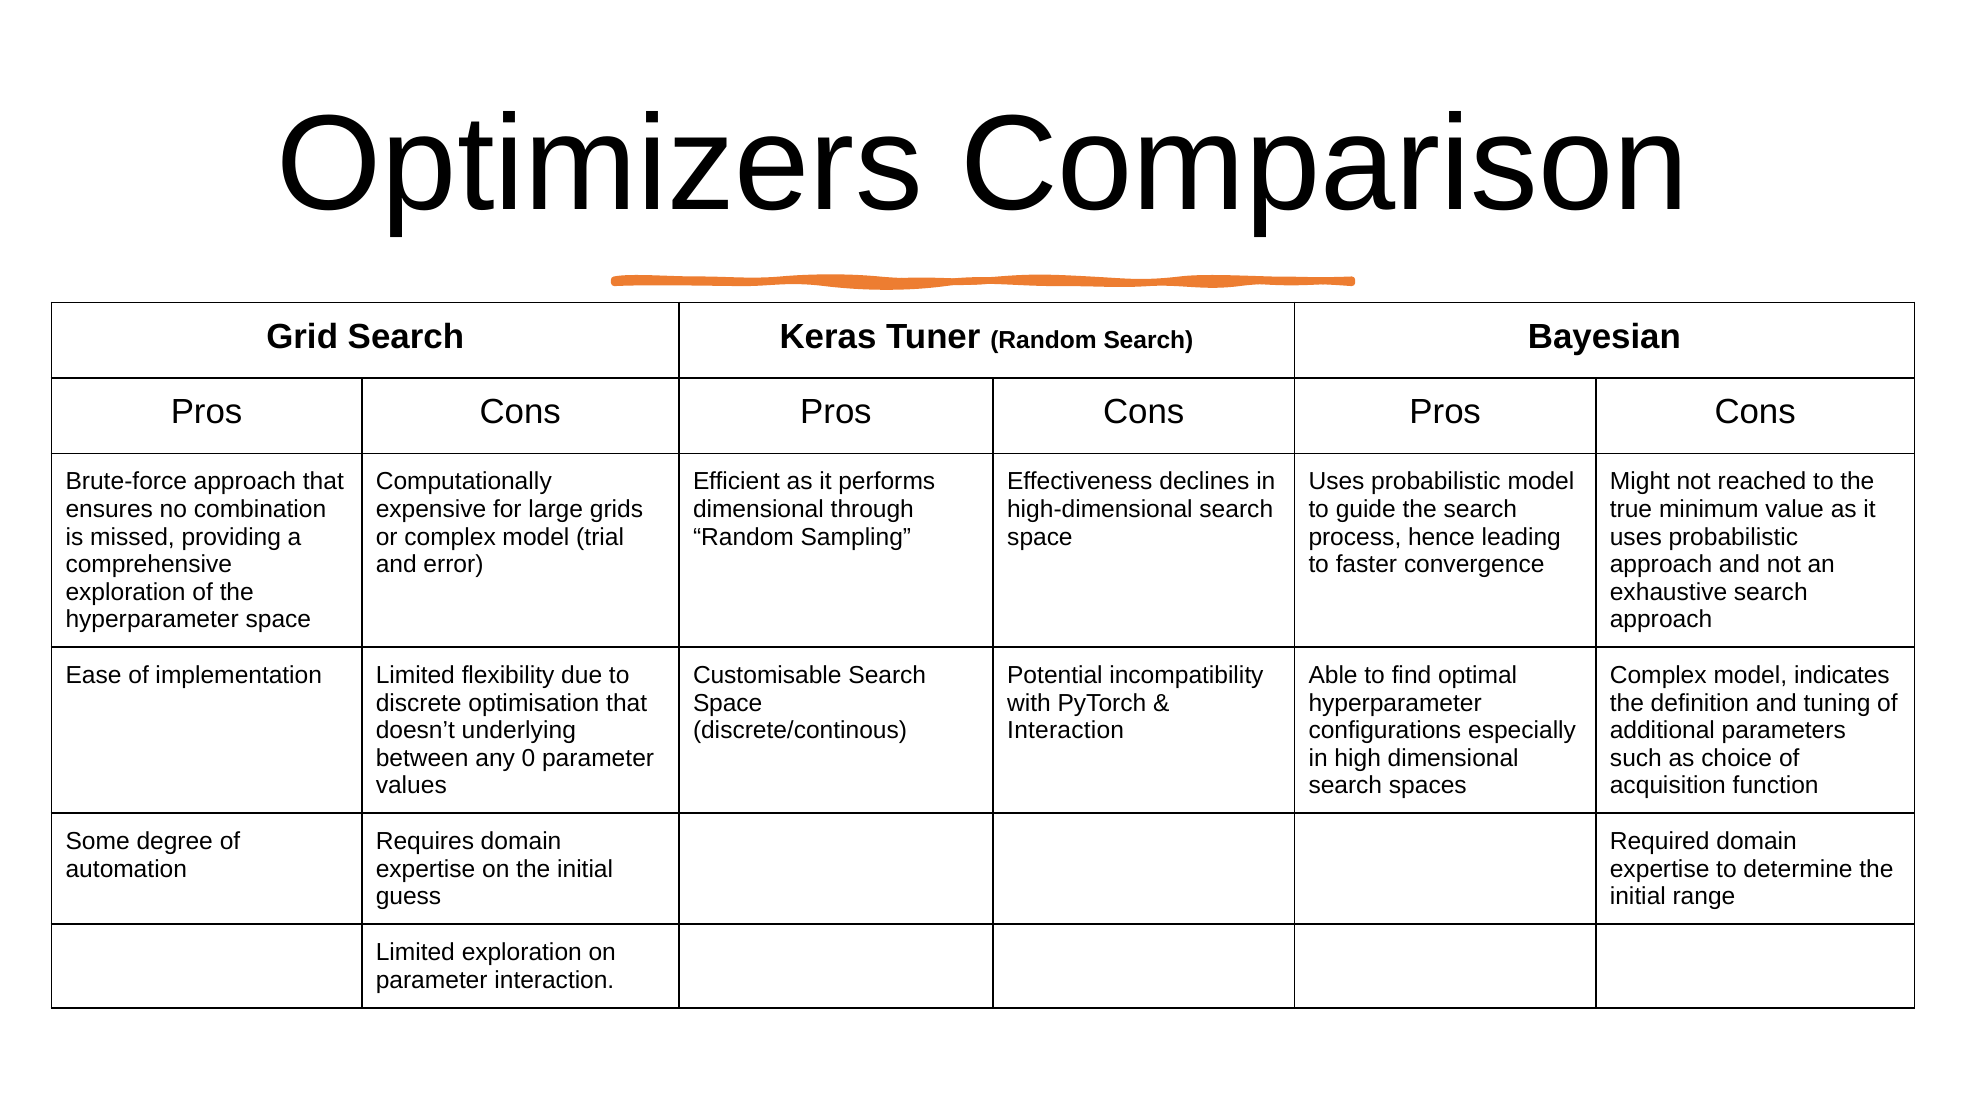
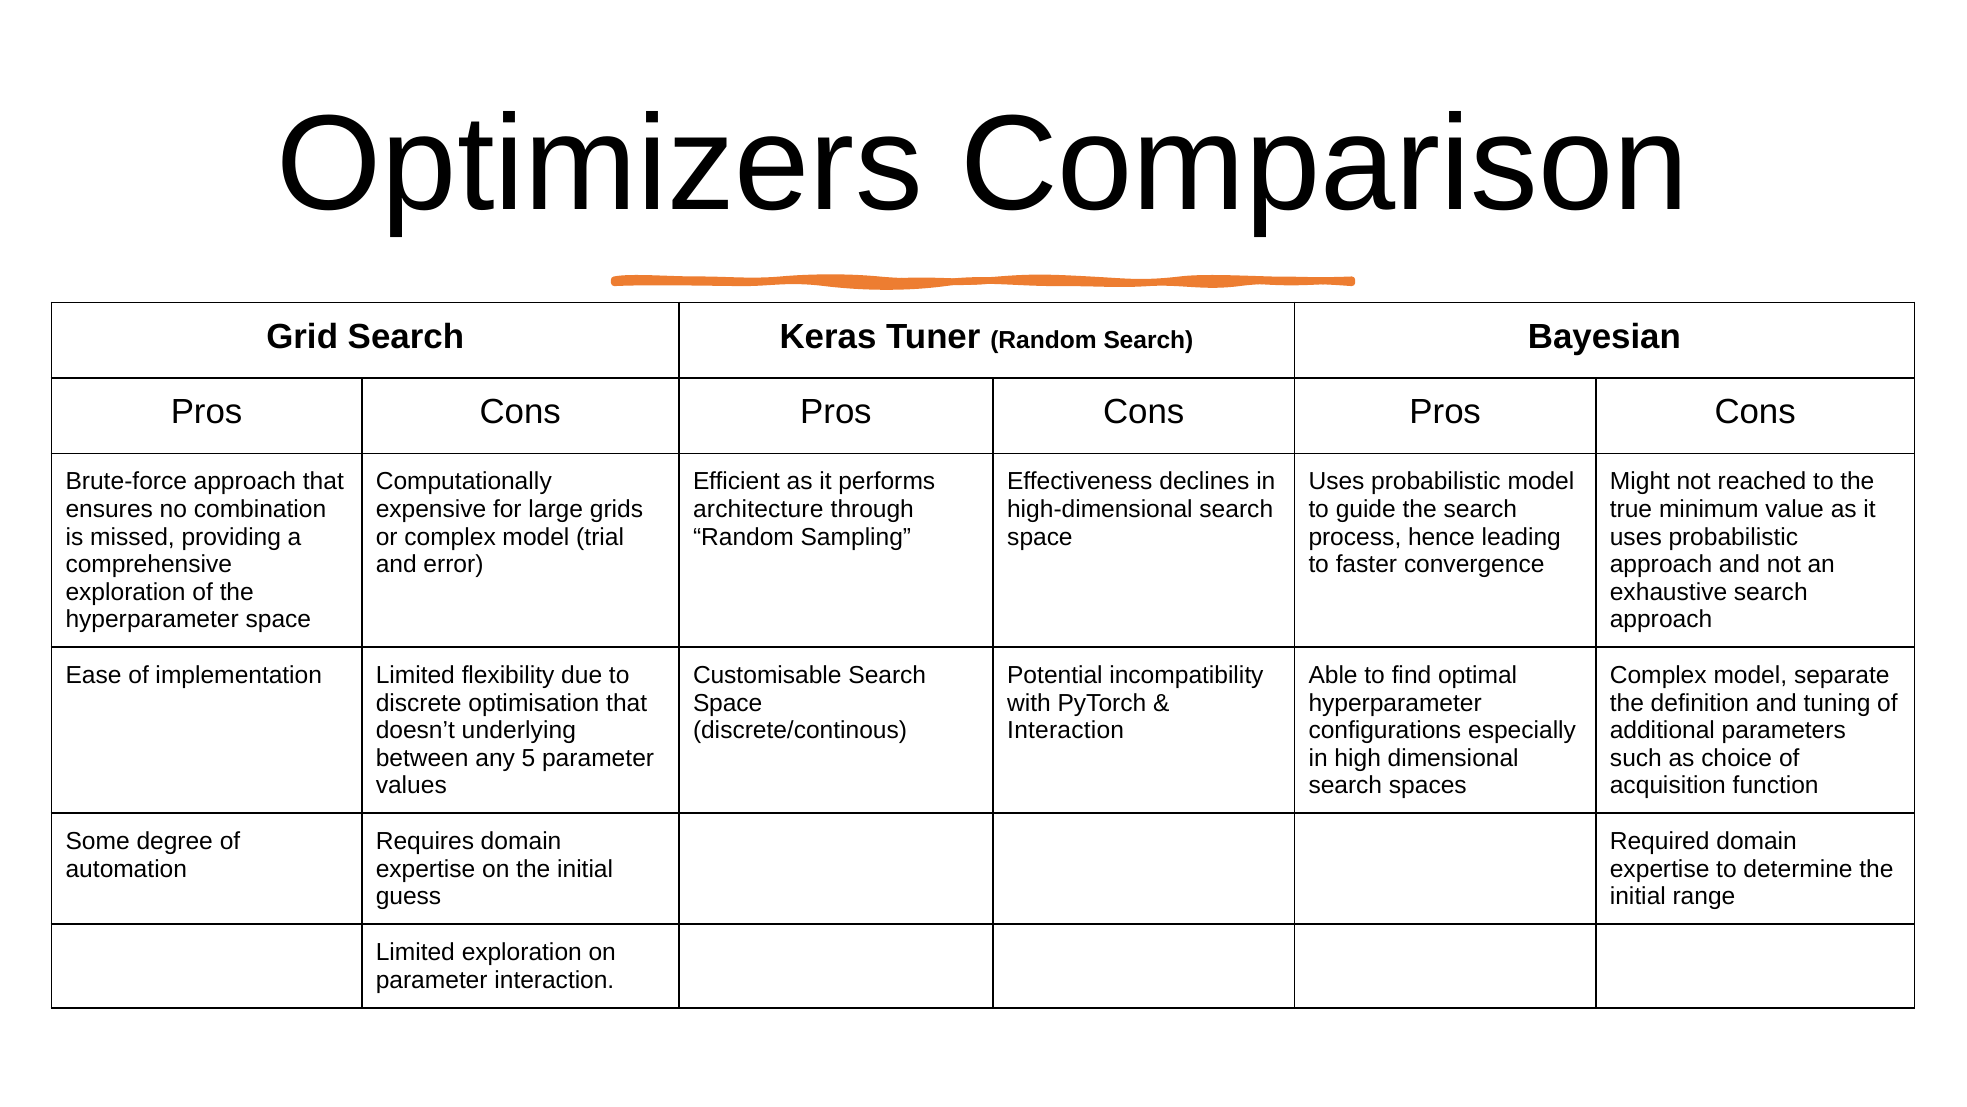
dimensional at (758, 509): dimensional -> architecture
indicates: indicates -> separate
0: 0 -> 5
